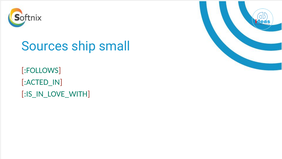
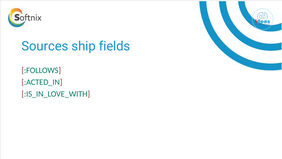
small: small -> fields
